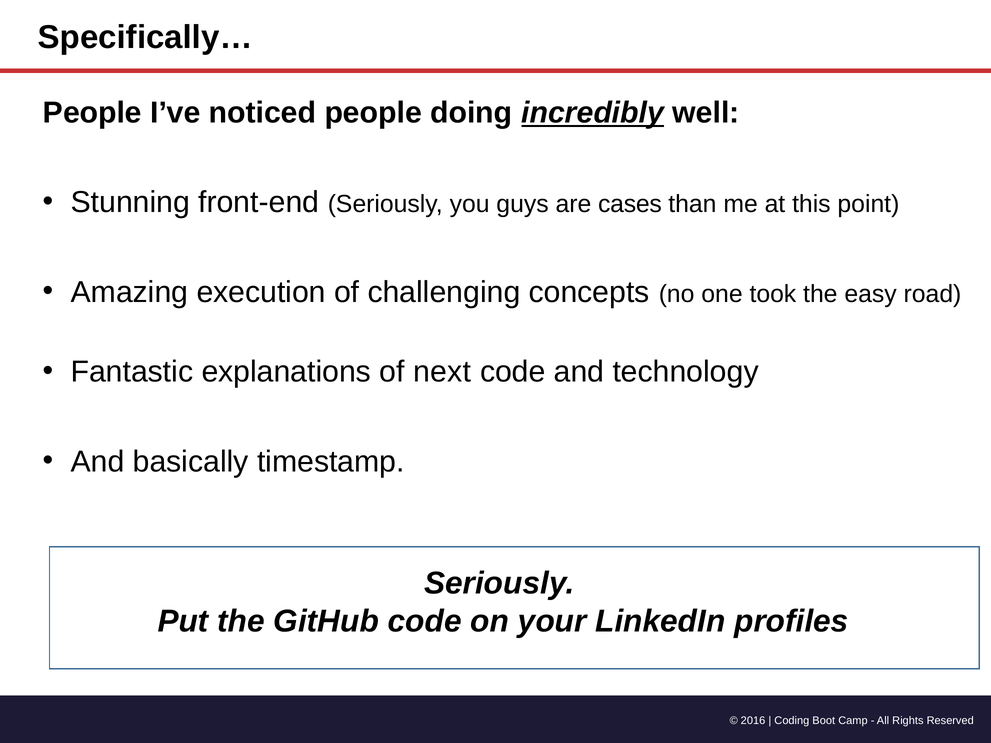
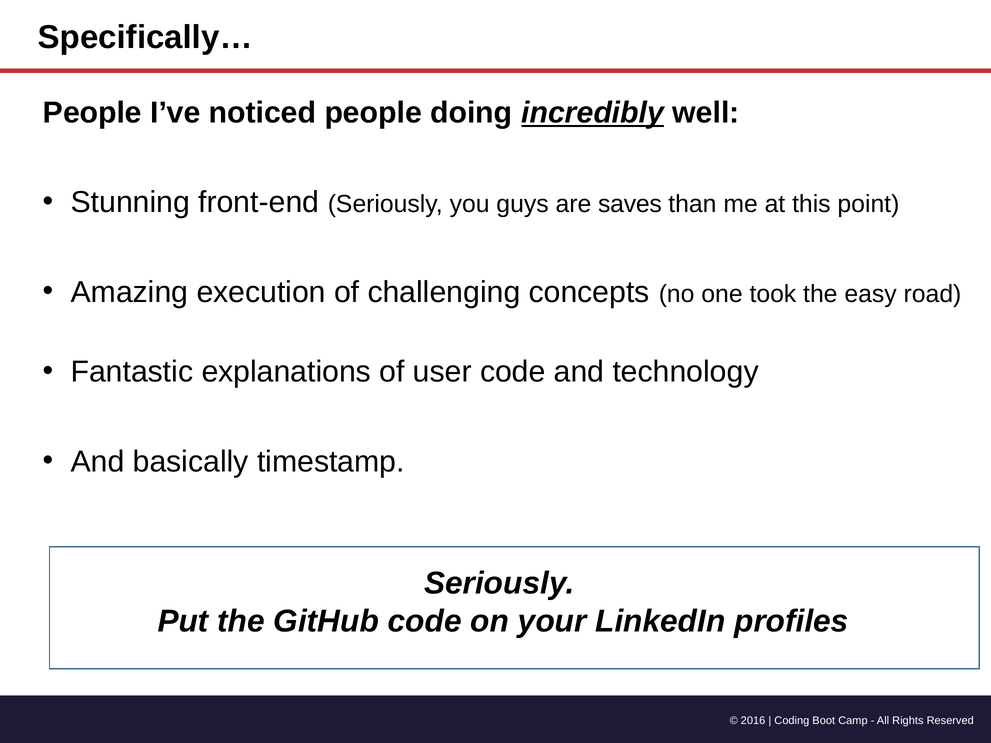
cases: cases -> saves
next: next -> user
